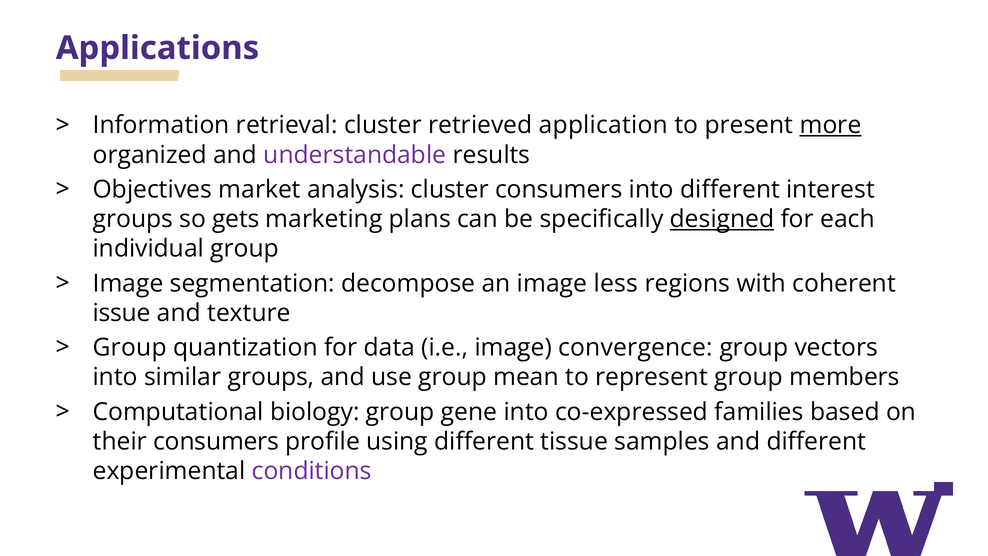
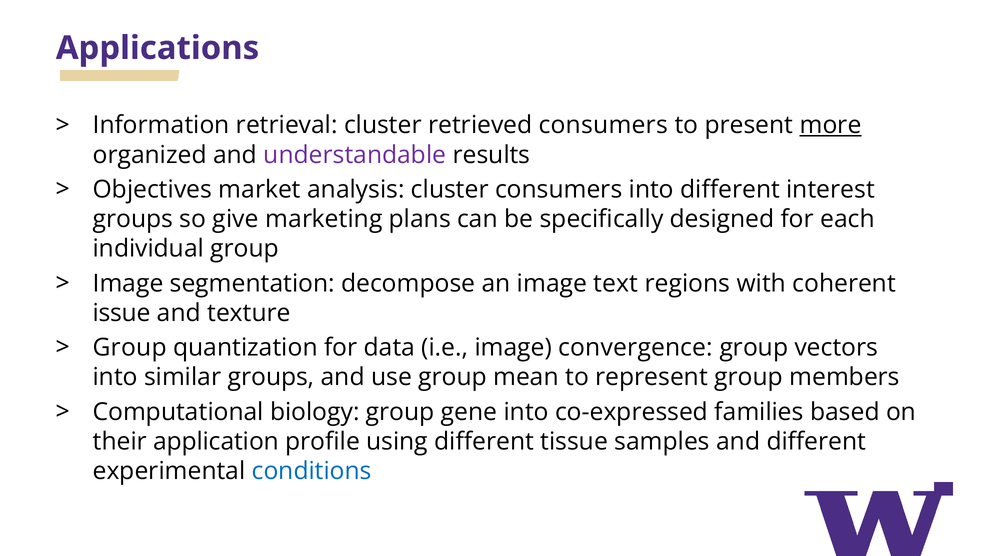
retrieved application: application -> consumers
gets: gets -> give
designed underline: present -> none
less: less -> text
their consumers: consumers -> application
conditions colour: purple -> blue
